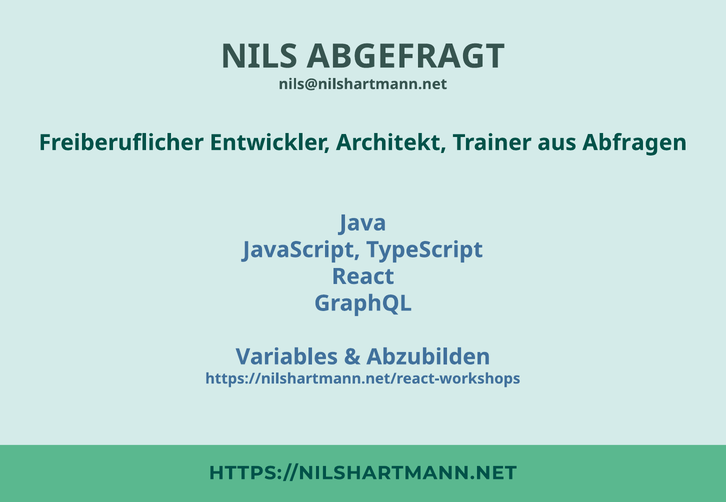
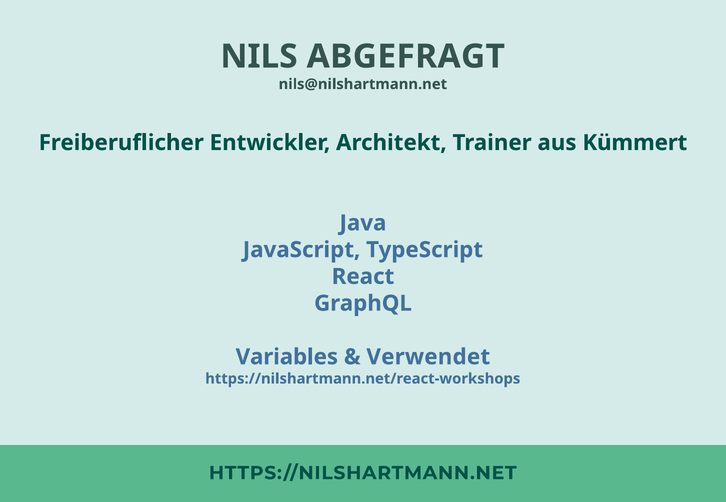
Abfragen: Abfragen -> Kümmert
Abzubilden: Abzubilden -> Verwendet
